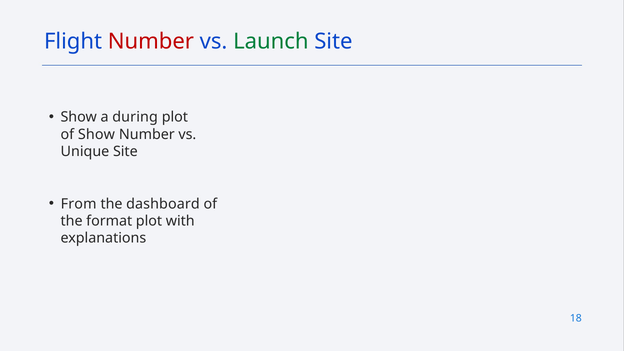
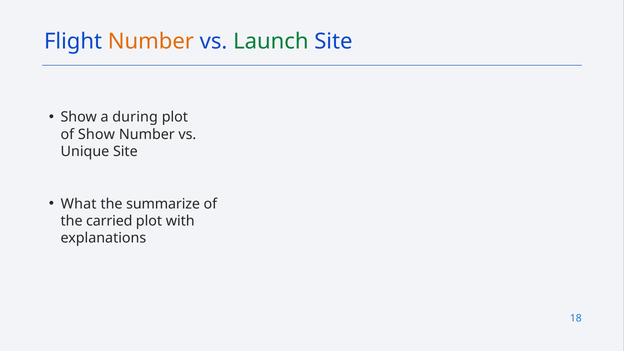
Number at (151, 42) colour: red -> orange
From: From -> What
dashboard: dashboard -> summarize
format: format -> carried
